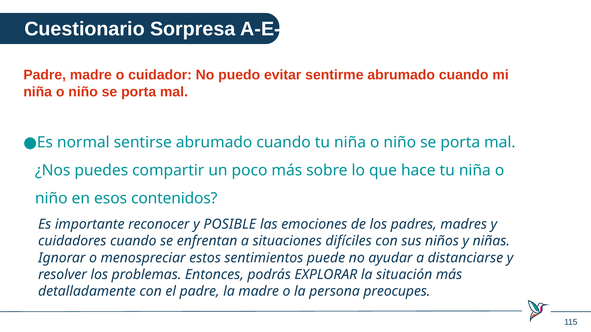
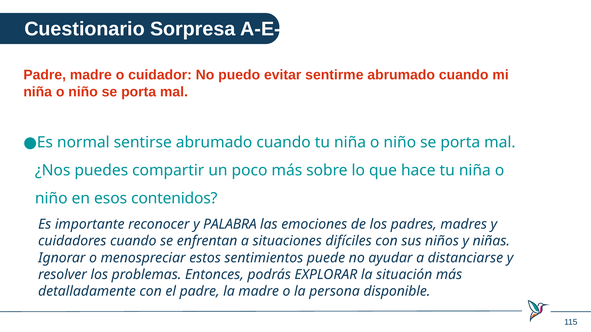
POSIBLE: POSIBLE -> PALABRA
preocupes: preocupes -> disponible
